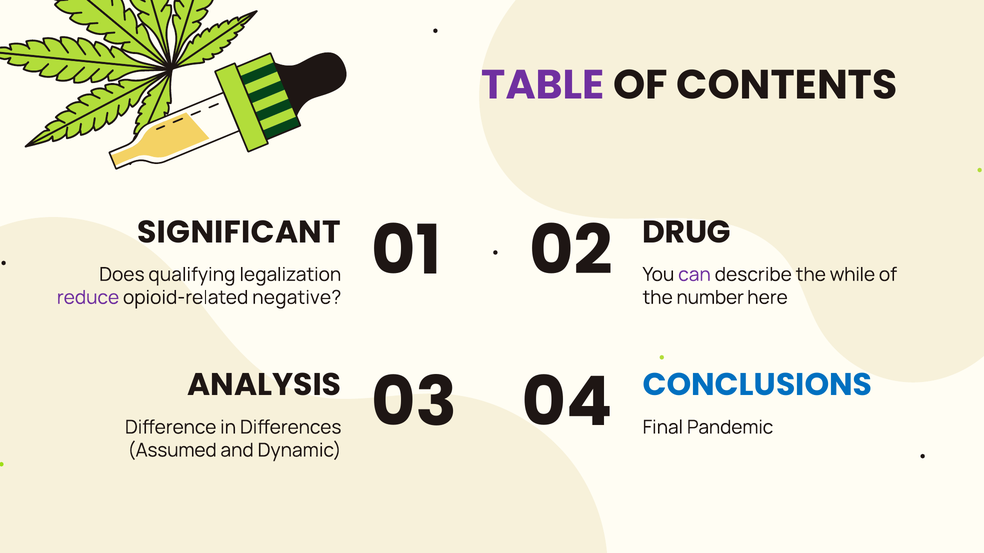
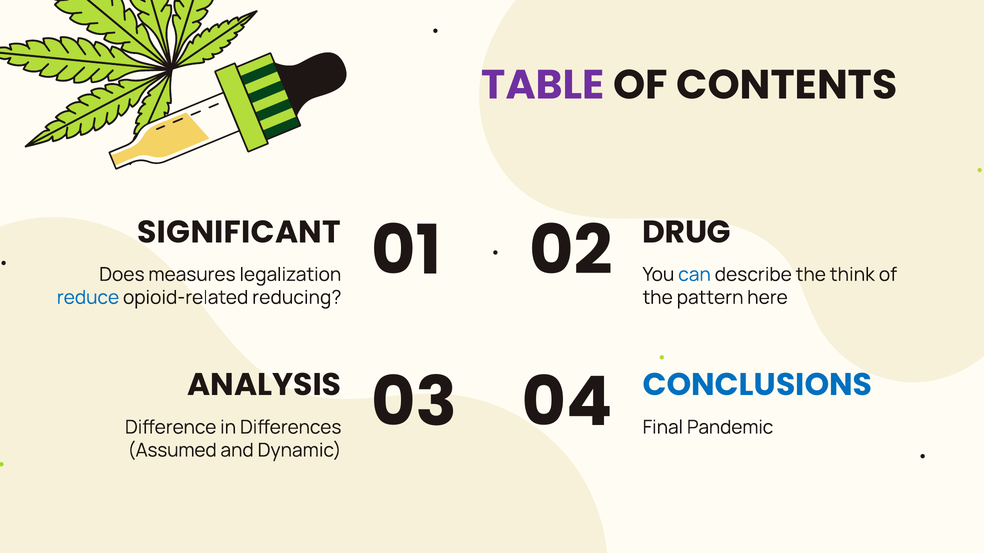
qualifying: qualifying -> measures
can colour: purple -> blue
while: while -> think
reduce colour: purple -> blue
negative: negative -> reducing
number: number -> pattern
